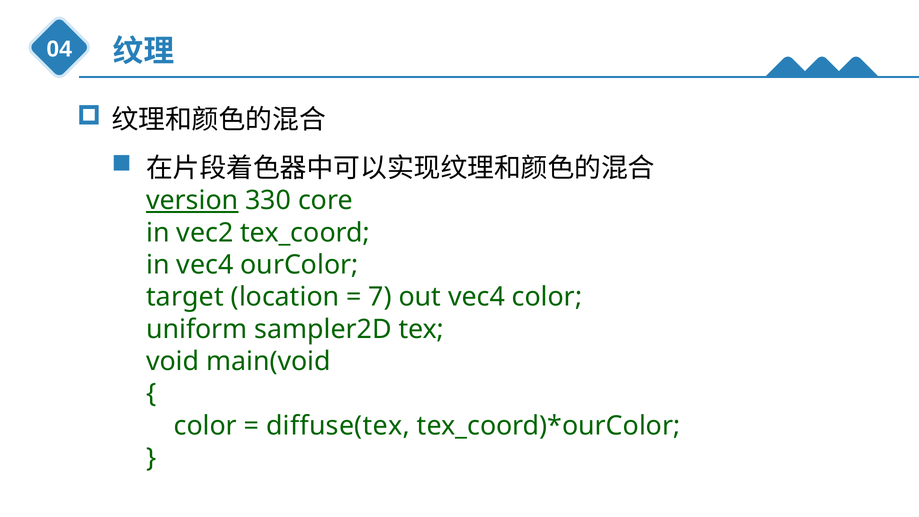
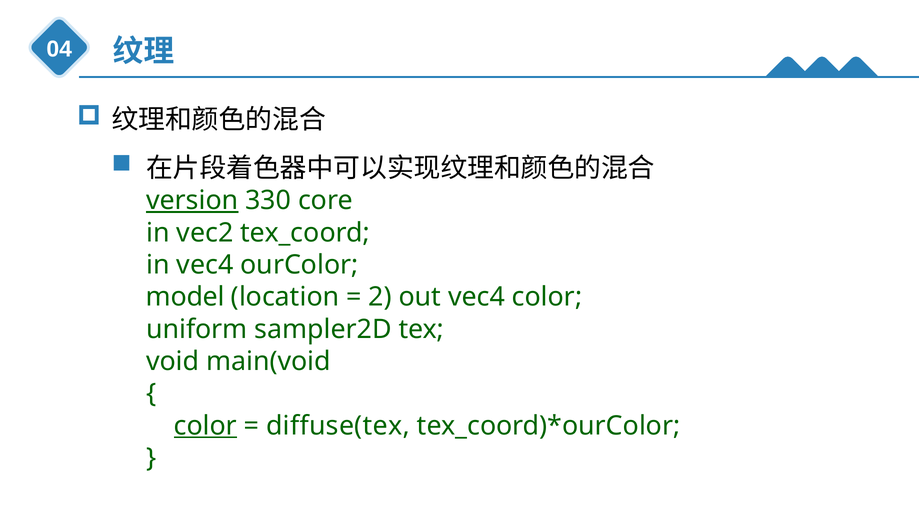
target: target -> model
7: 7 -> 2
color at (205, 426) underline: none -> present
